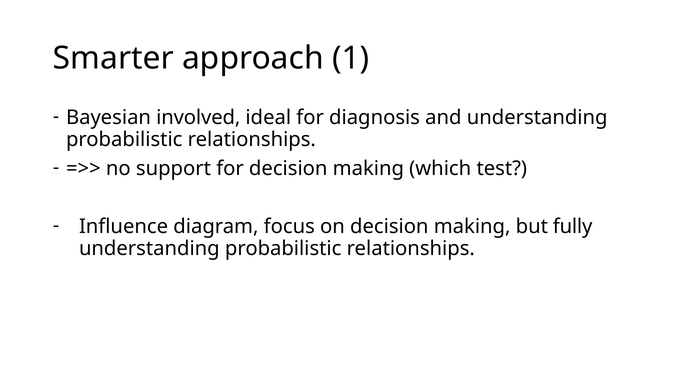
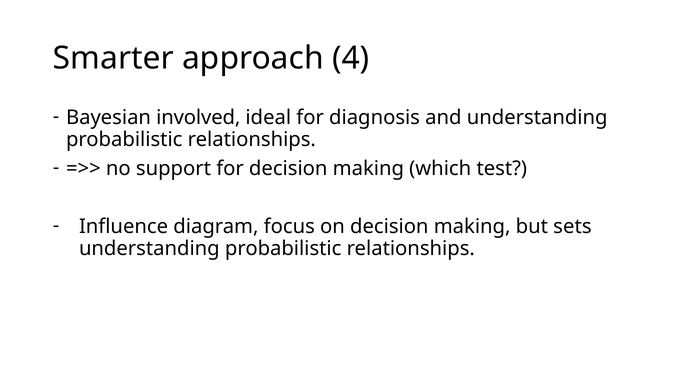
1: 1 -> 4
fully: fully -> sets
